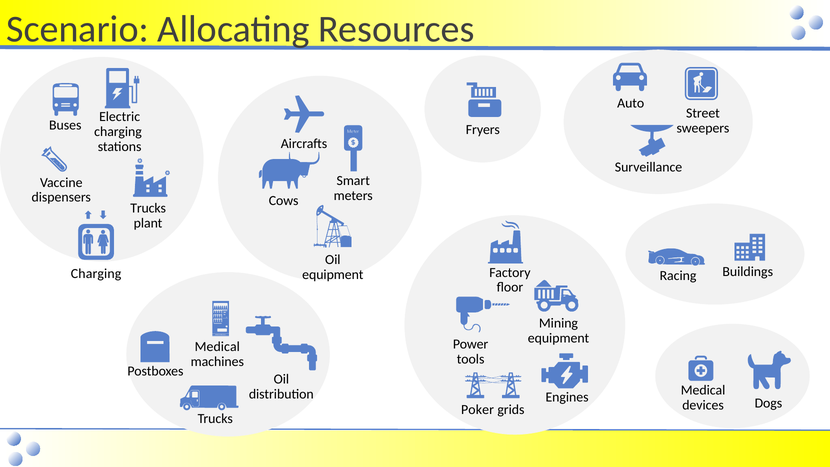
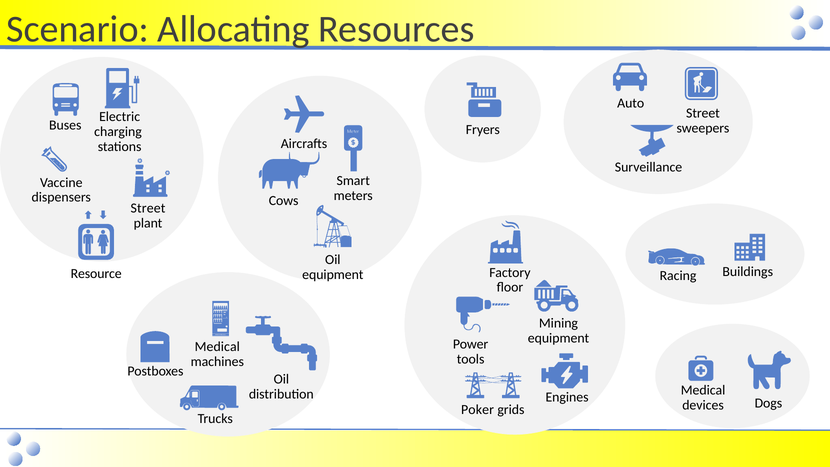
Trucks at (148, 208): Trucks -> Street
Charging at (96, 274): Charging -> Resource
